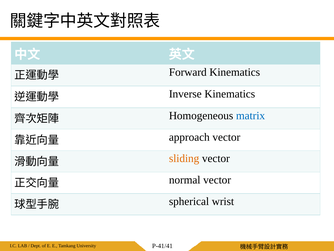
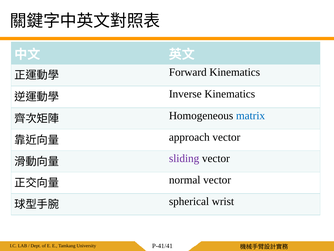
sliding colour: orange -> purple
